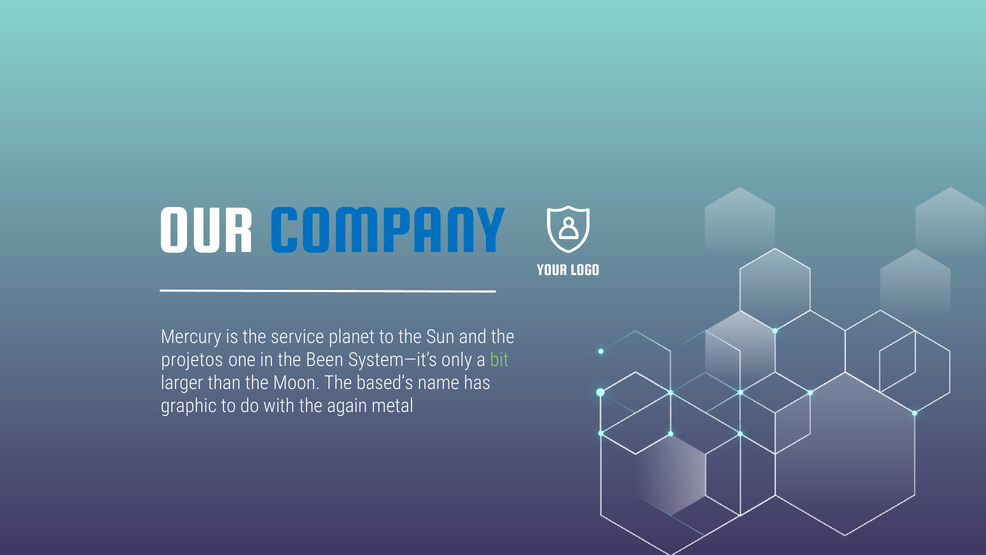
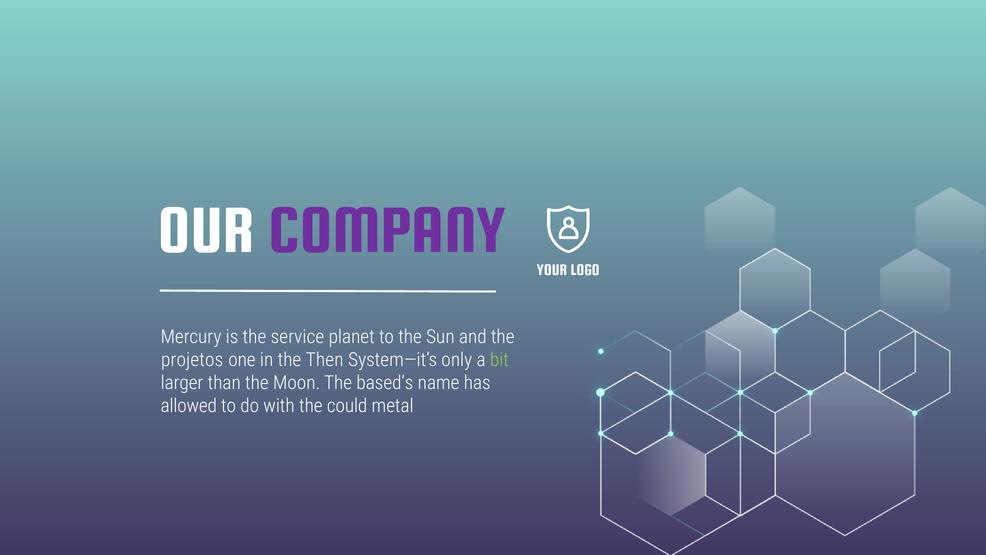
COMPANY colour: blue -> purple
Been: Been -> Then
graphic: graphic -> allowed
again: again -> could
